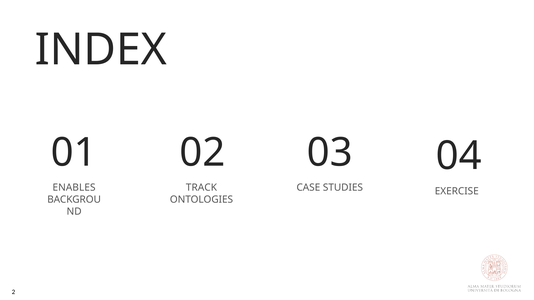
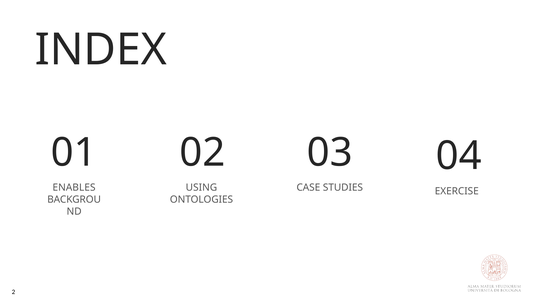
TRACK: TRACK -> USING
